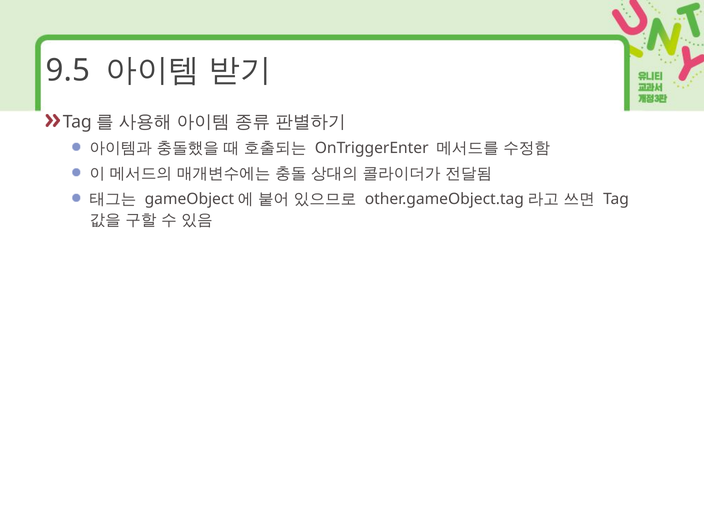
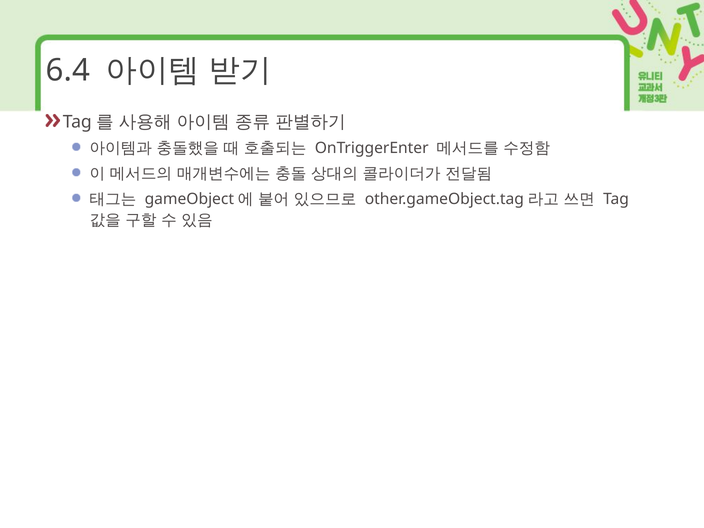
9.5: 9.5 -> 6.4
